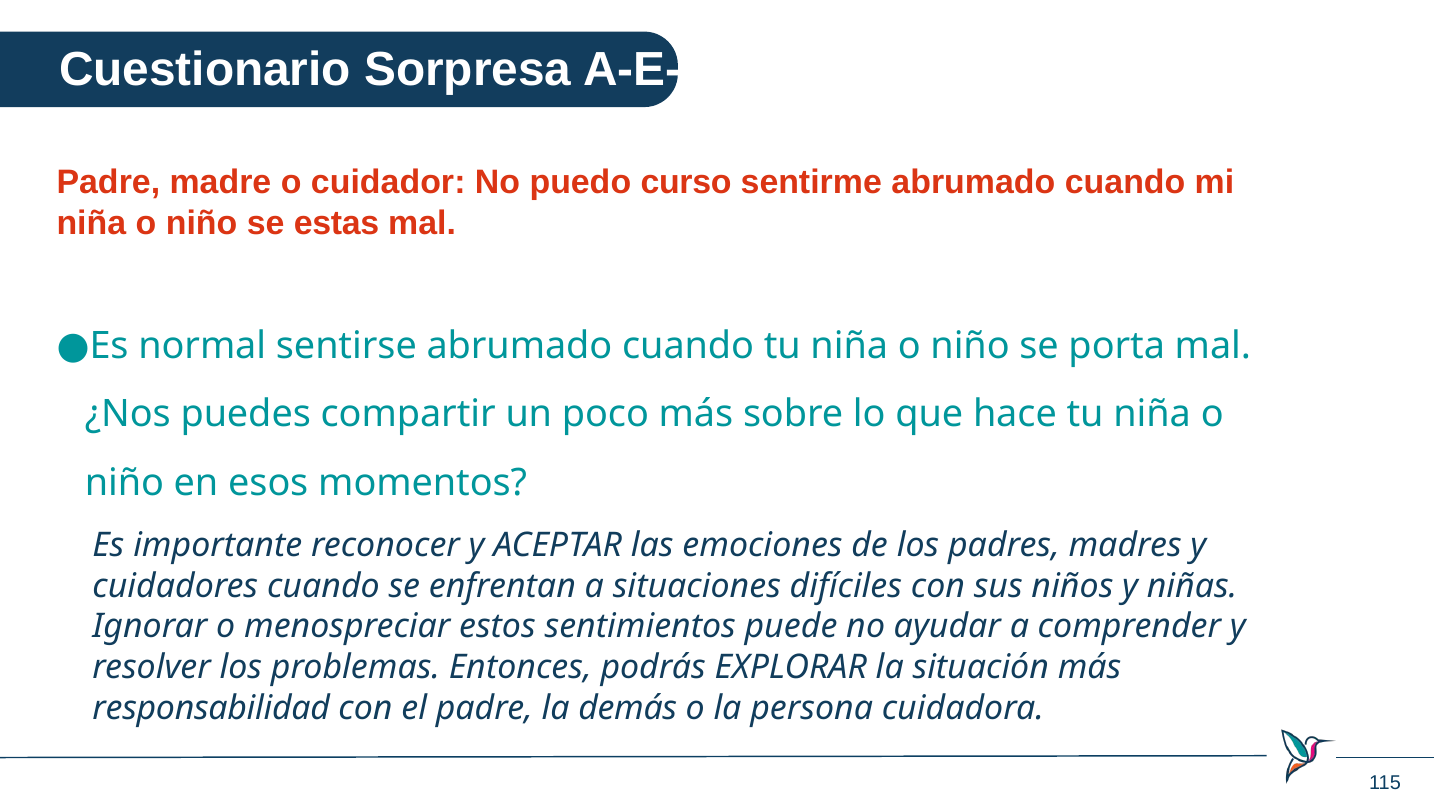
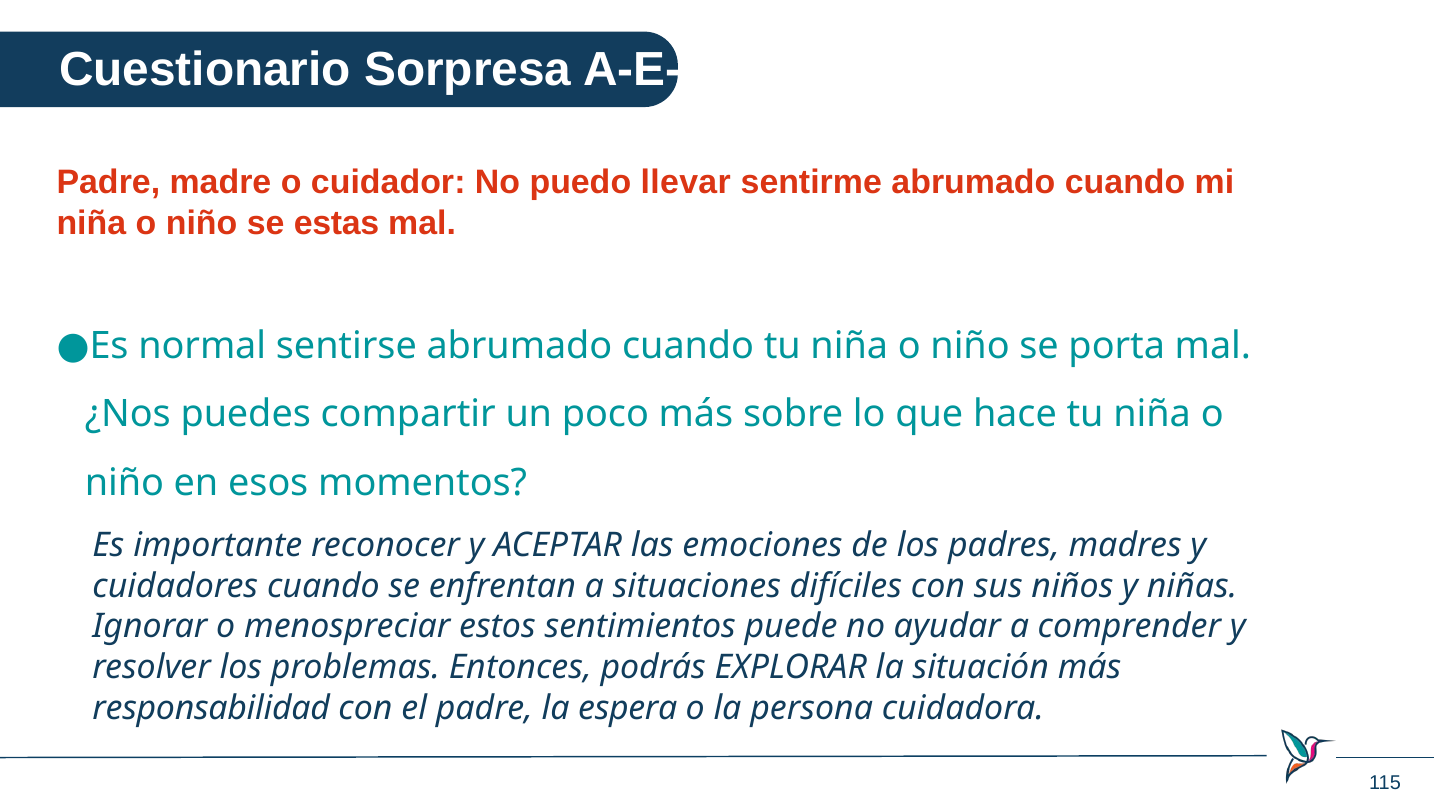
curso: curso -> llevar
demás: demás -> espera
